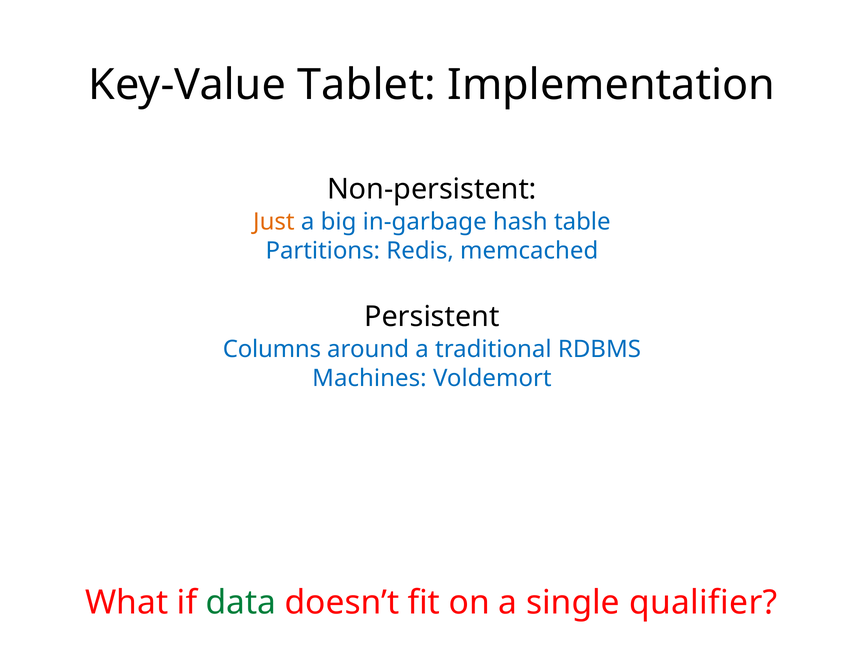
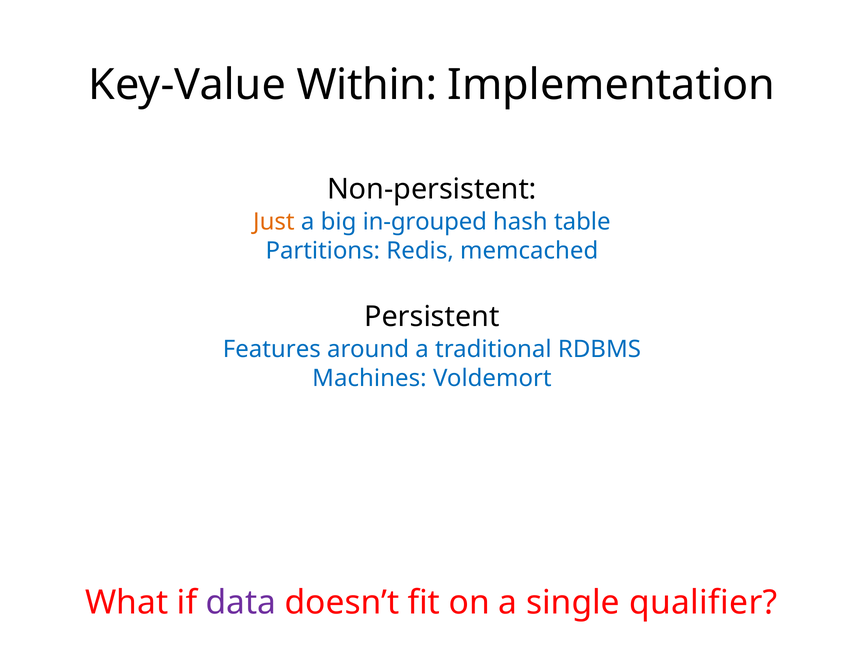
Tablet: Tablet -> Within
in-garbage: in-garbage -> in-grouped
Columns: Columns -> Features
data colour: green -> purple
